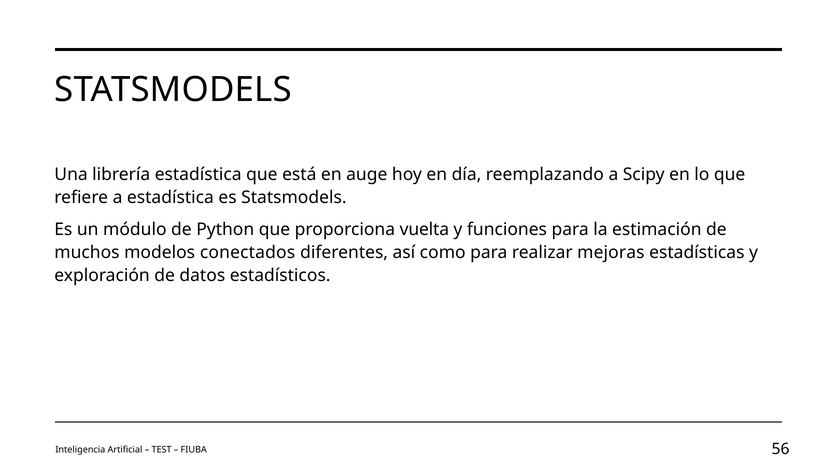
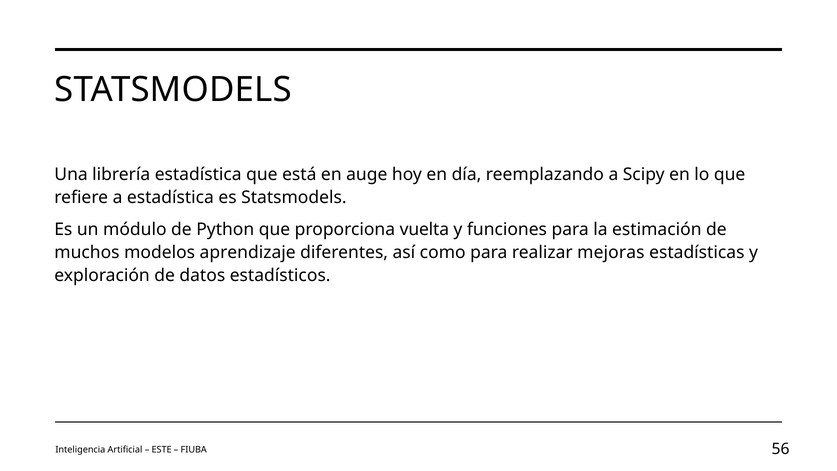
conectados: conectados -> aprendizaje
TEST: TEST -> ESTE
